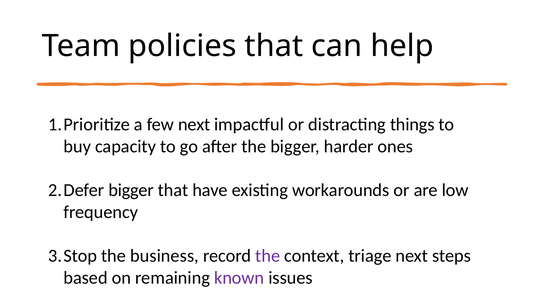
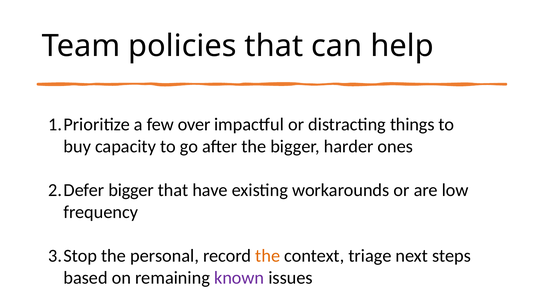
few next: next -> over
business: business -> personal
the at (268, 256) colour: purple -> orange
